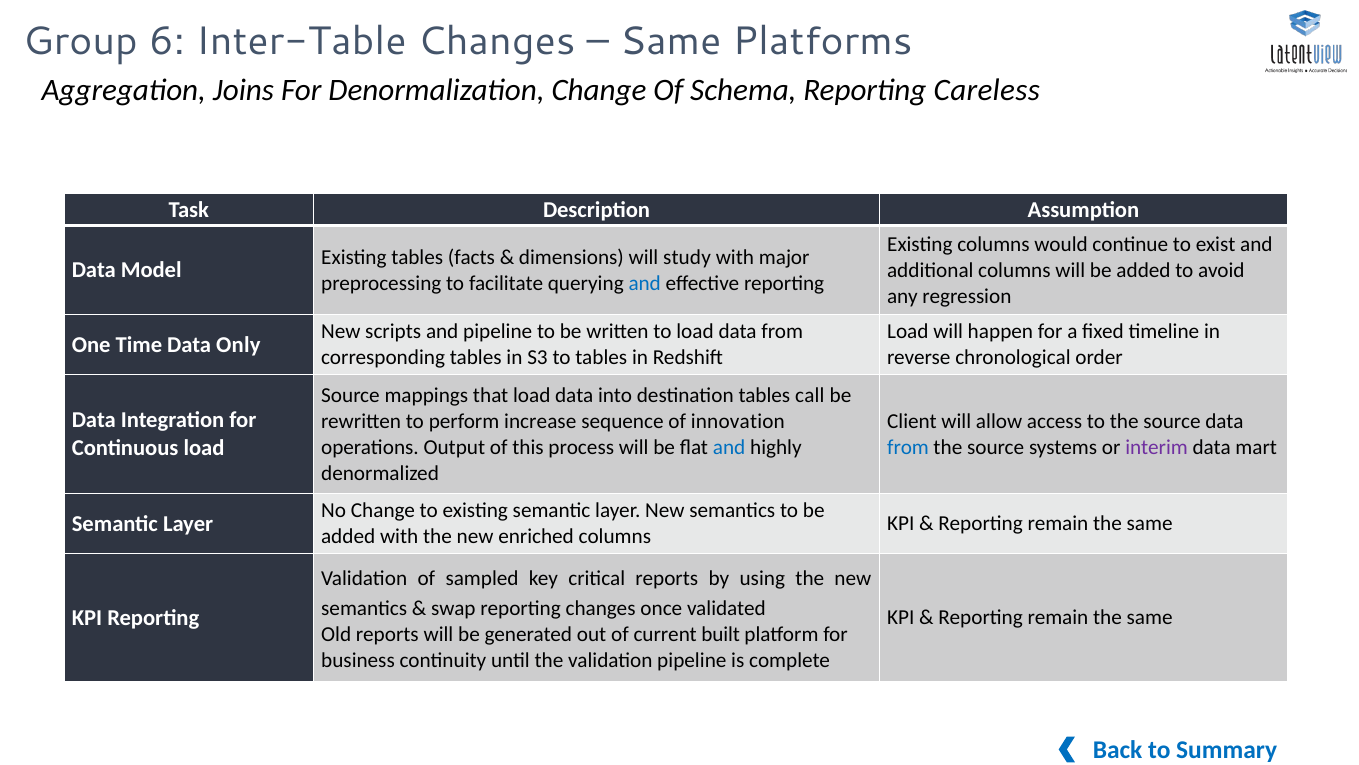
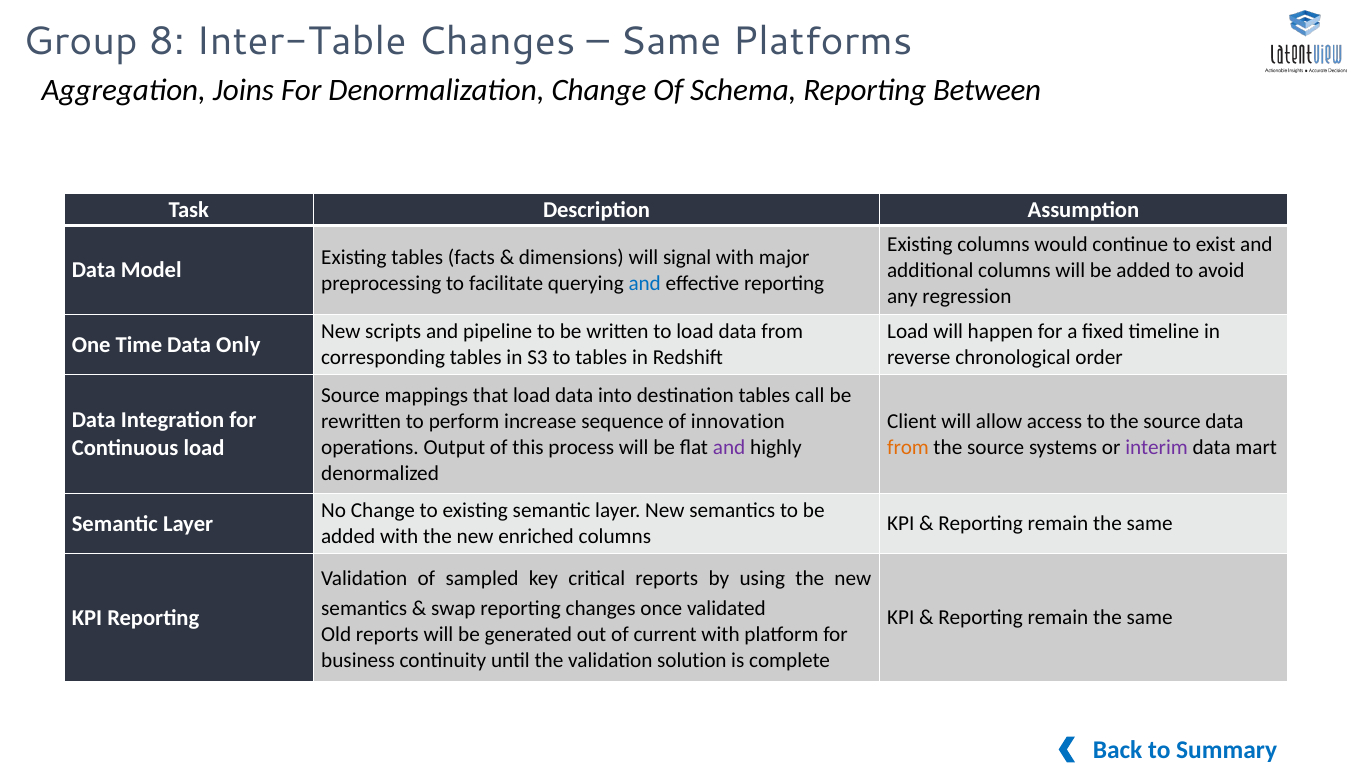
6: 6 -> 8
Careless: Careless -> Between
study: study -> signal
and at (729, 447) colour: blue -> purple
from at (908, 447) colour: blue -> orange
current built: built -> with
validation pipeline: pipeline -> solution
